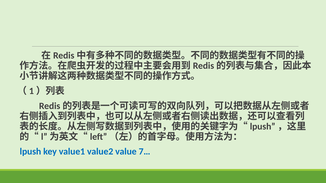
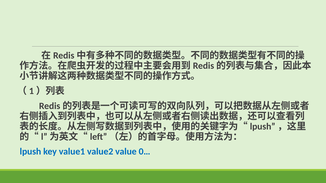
7…: 7… -> 0…
